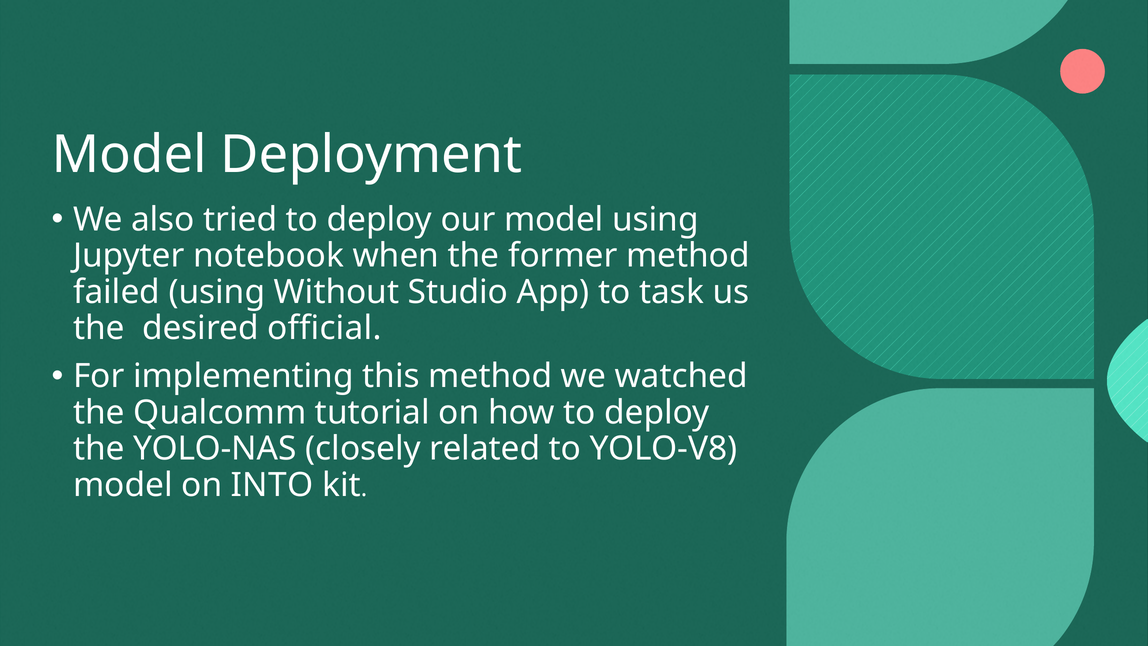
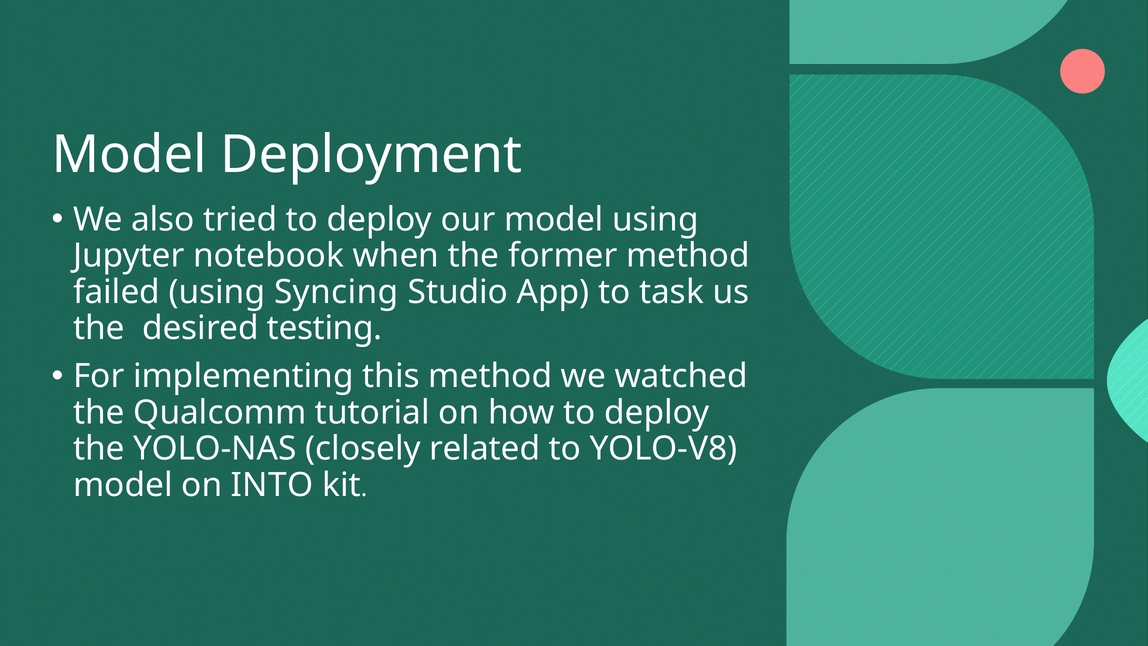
Without: Without -> Syncing
official: official -> testing
